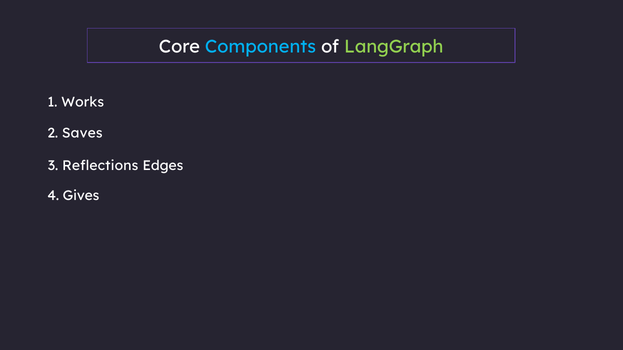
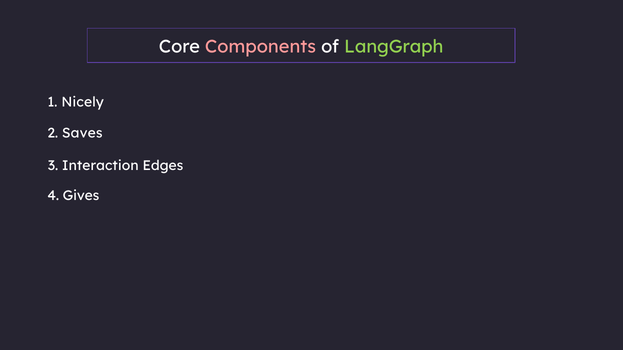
Components colour: light blue -> pink
Works: Works -> Nicely
Reflections: Reflections -> Interaction
